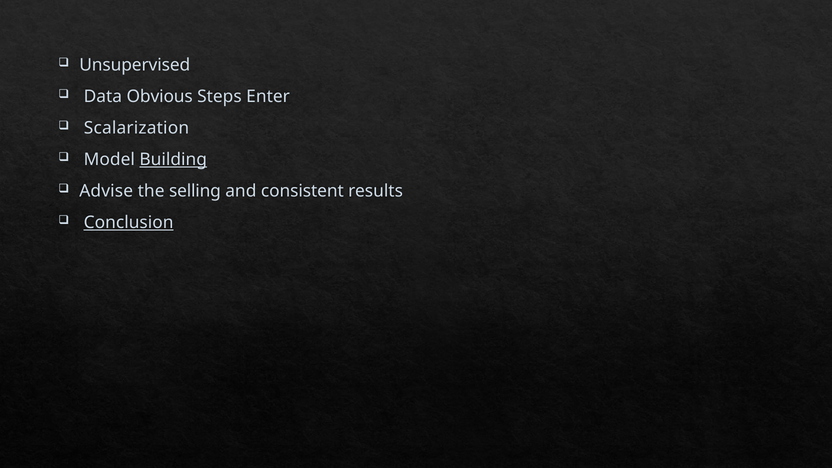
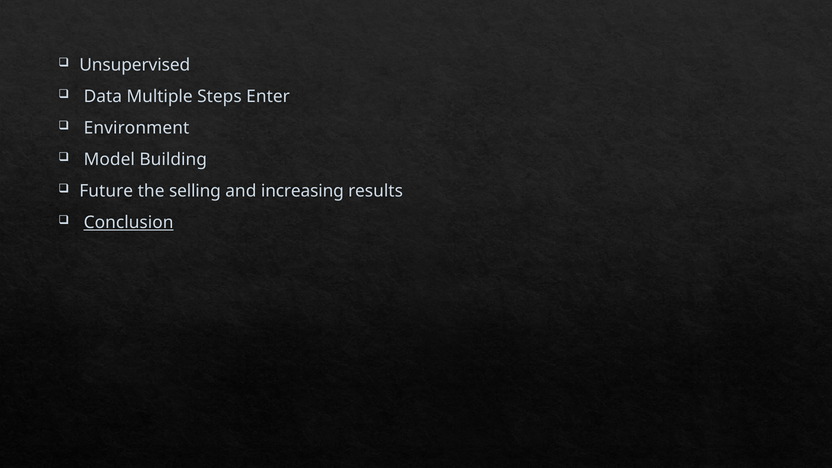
Obvious: Obvious -> Multiple
Scalarization: Scalarization -> Environment
Building underline: present -> none
Advise: Advise -> Future
consistent: consistent -> increasing
